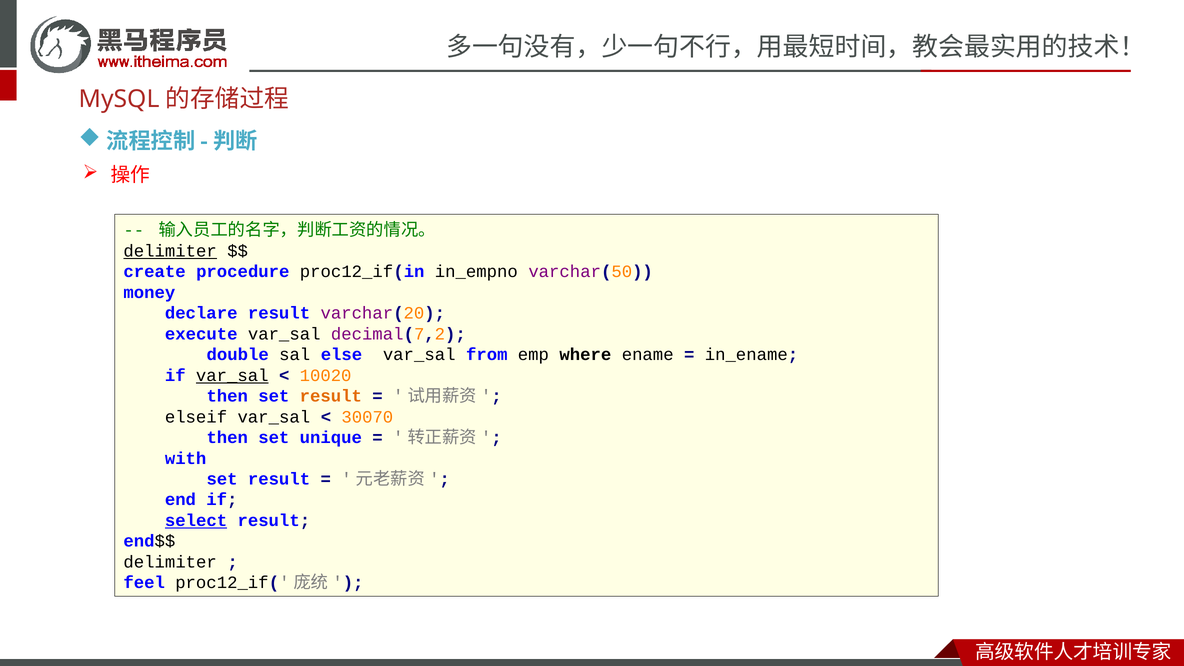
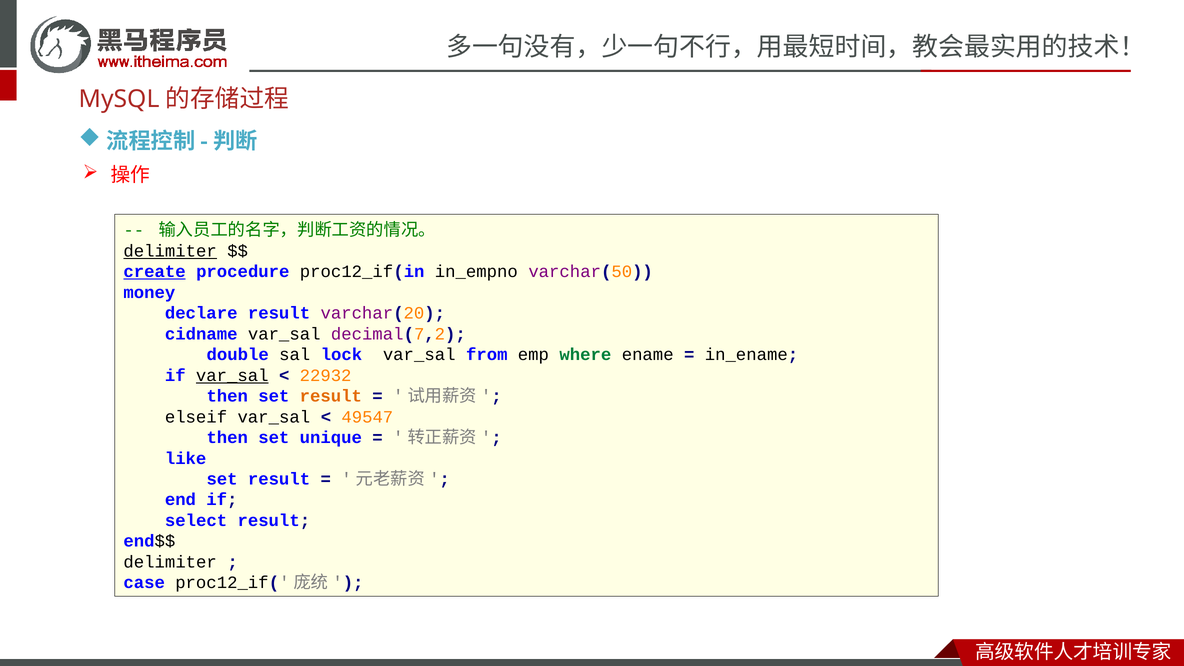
create underline: none -> present
execute: execute -> cidname
else: else -> lock
where colour: black -> green
10020: 10020 -> 22932
30070: 30070 -> 49547
with: with -> like
select underline: present -> none
feel: feel -> case
